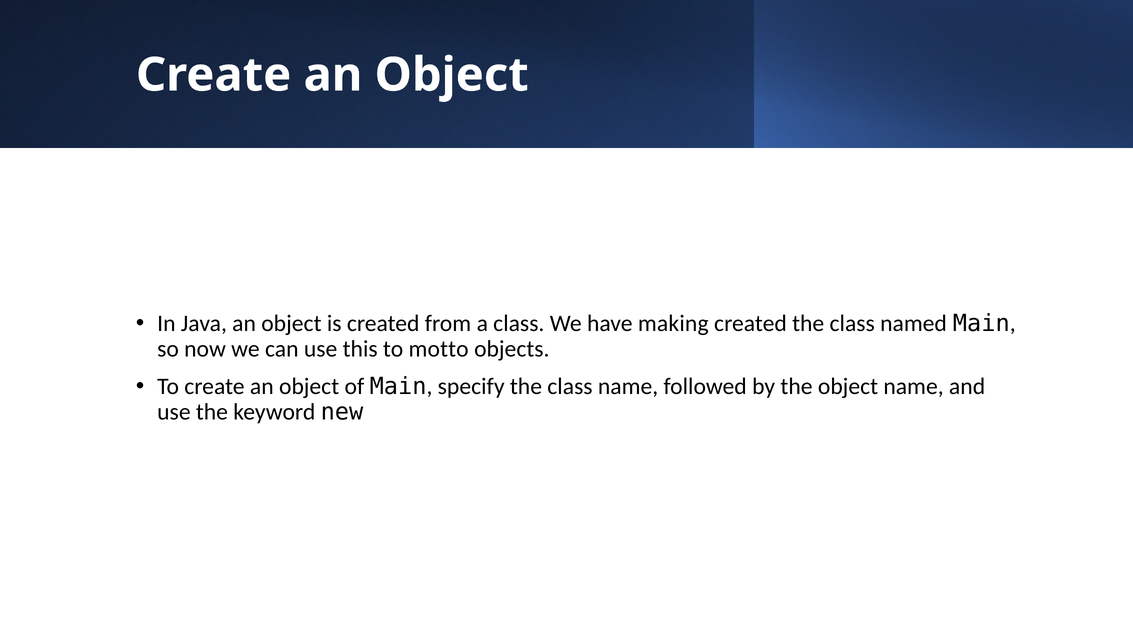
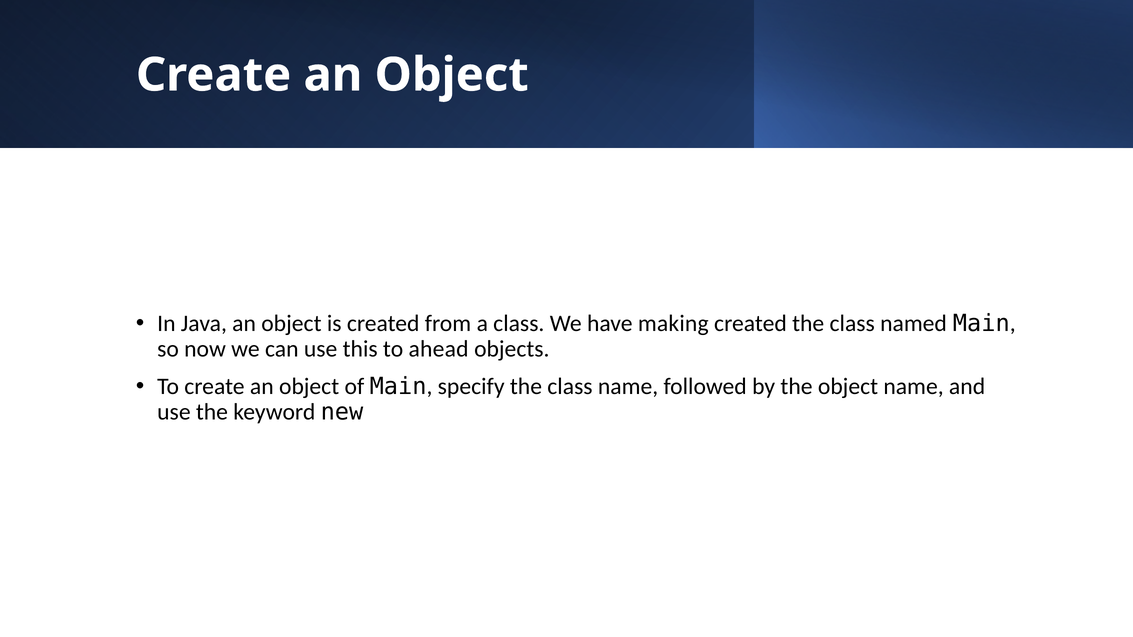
motto: motto -> ahead
